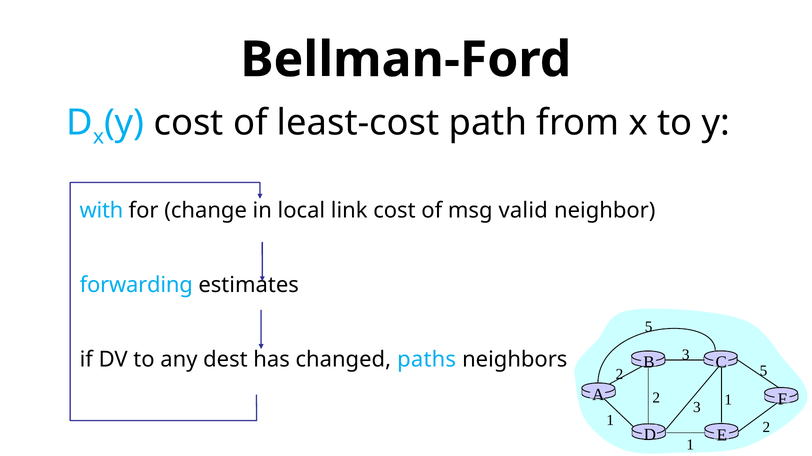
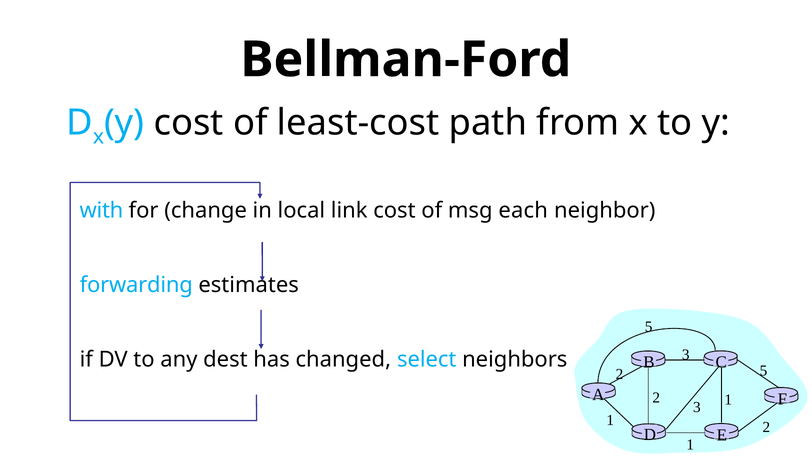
valid: valid -> each
paths: paths -> select
